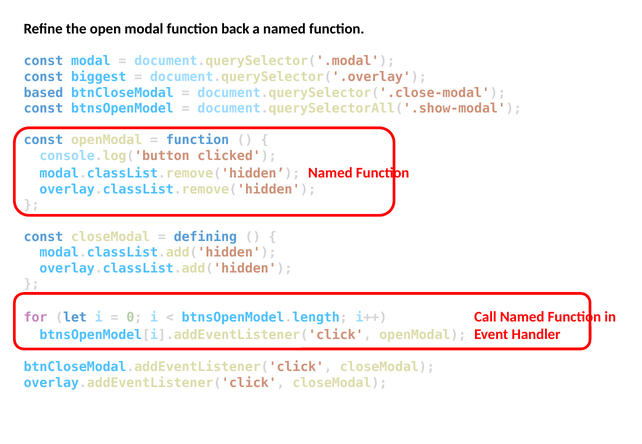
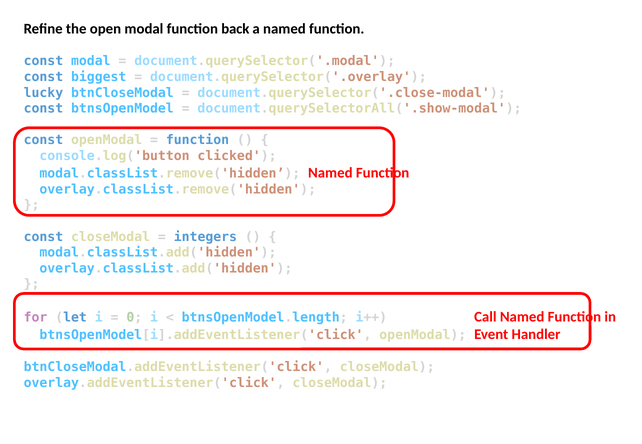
based: based -> lucky
defining: defining -> integers
